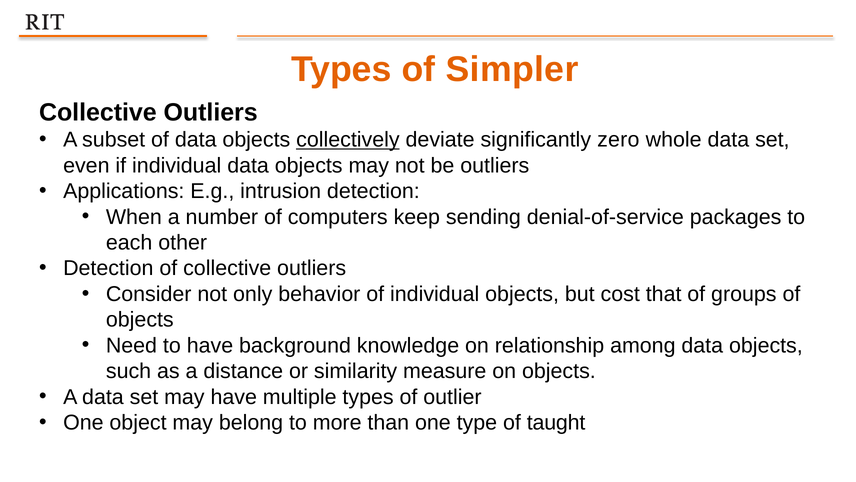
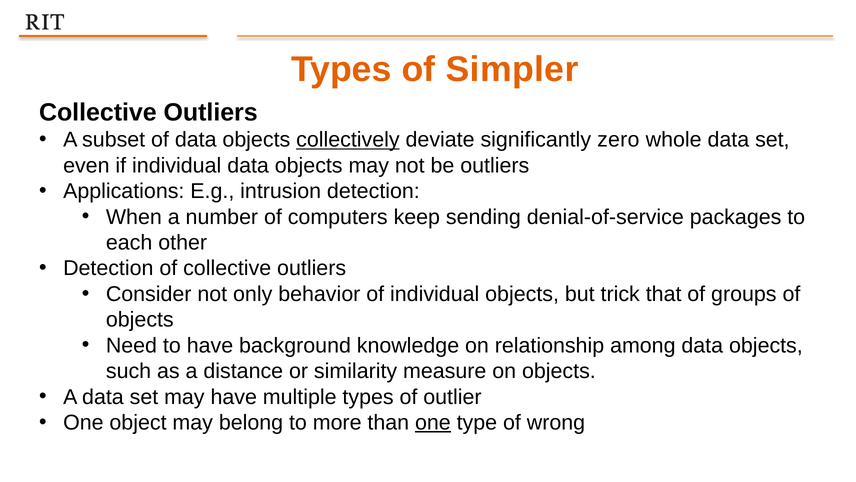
cost: cost -> trick
one at (433, 422) underline: none -> present
taught: taught -> wrong
